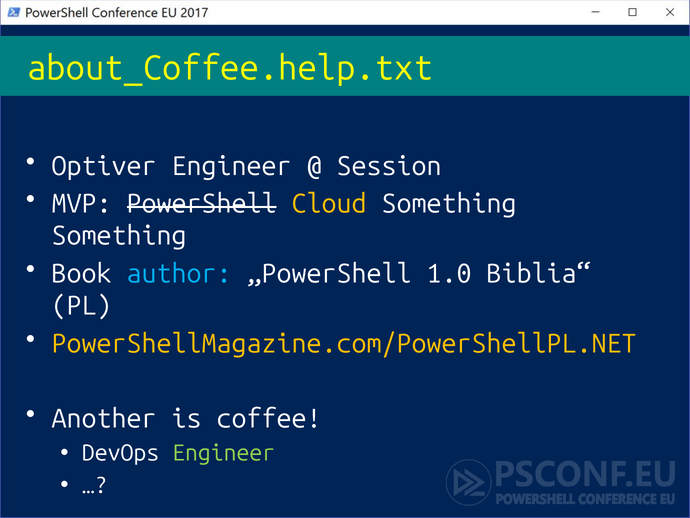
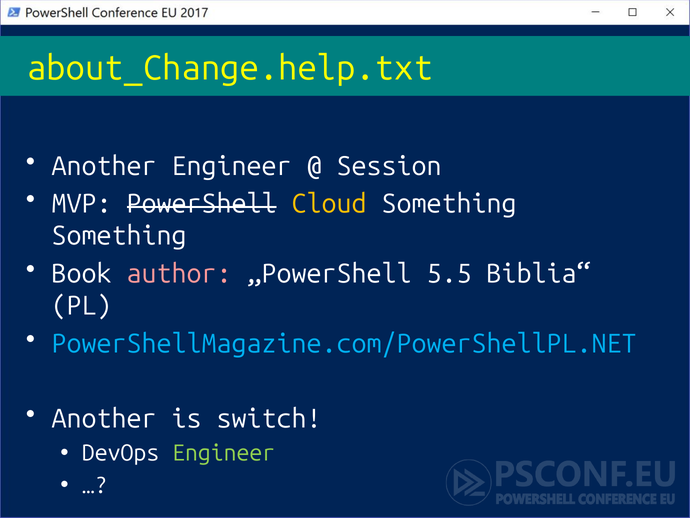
about_Coffee.help.txt: about_Coffee.help.txt -> about_Change.help.txt
Optiver at (104, 166): Optiver -> Another
author colour: light blue -> pink
1.0: 1.0 -> 5.5
PowerShellMagazine.com/PowerShellPL.NET colour: yellow -> light blue
coffee: coffee -> switch
